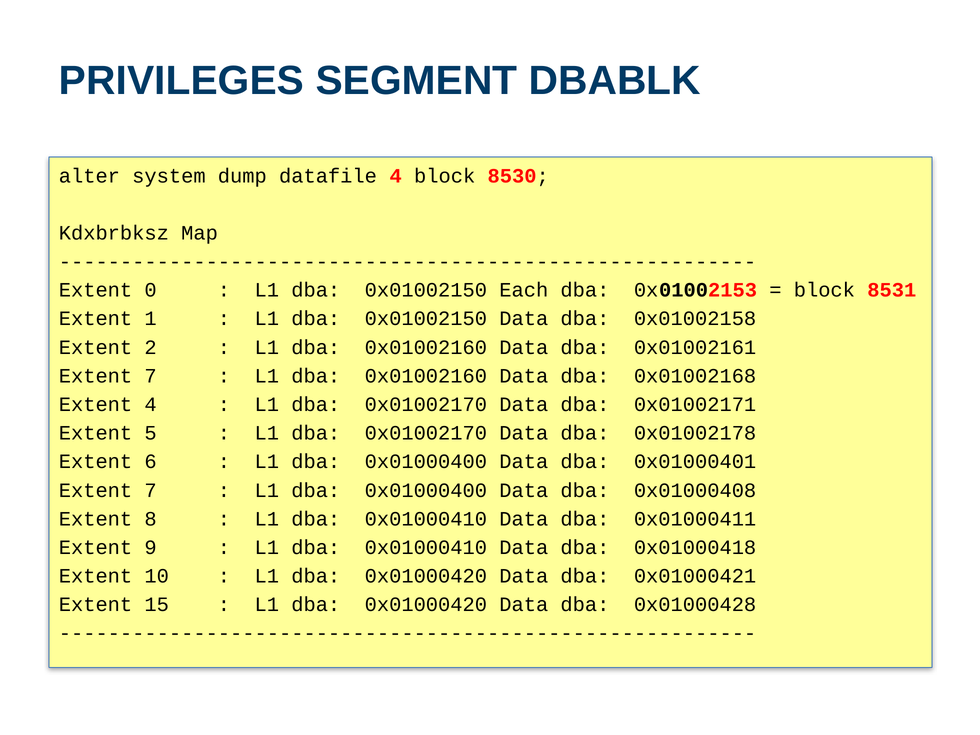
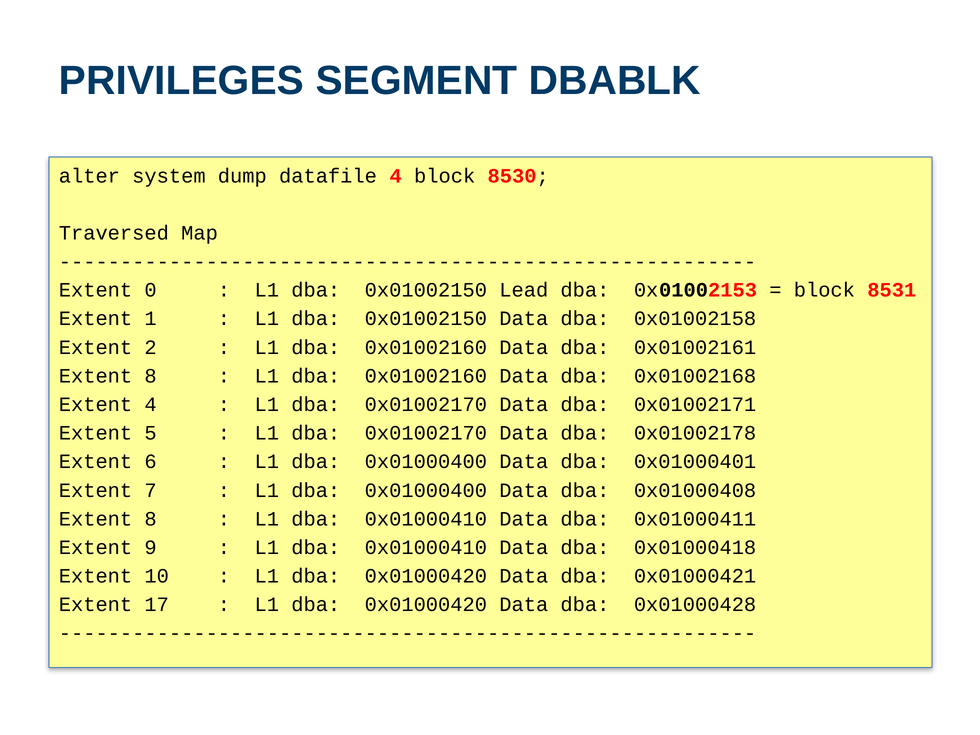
Kdxbrbksz: Kdxbrbksz -> Traversed
Each: Each -> Lead
7 at (151, 376): 7 -> 8
15: 15 -> 17
